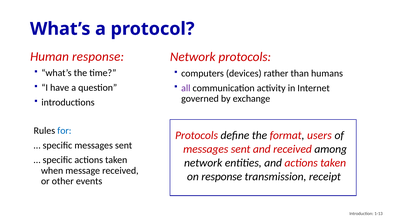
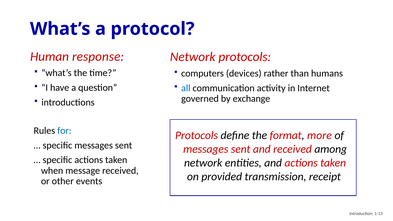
all colour: purple -> blue
users: users -> more
on response: response -> provided
